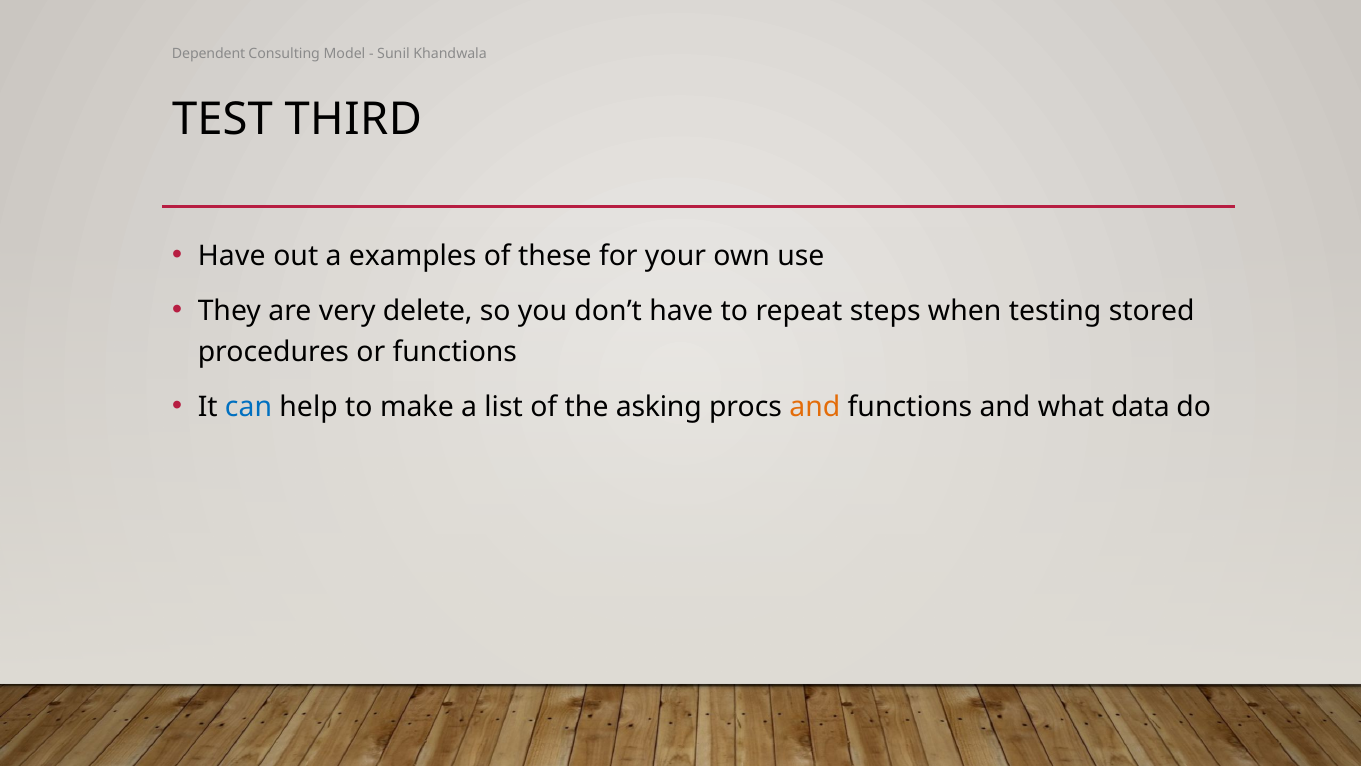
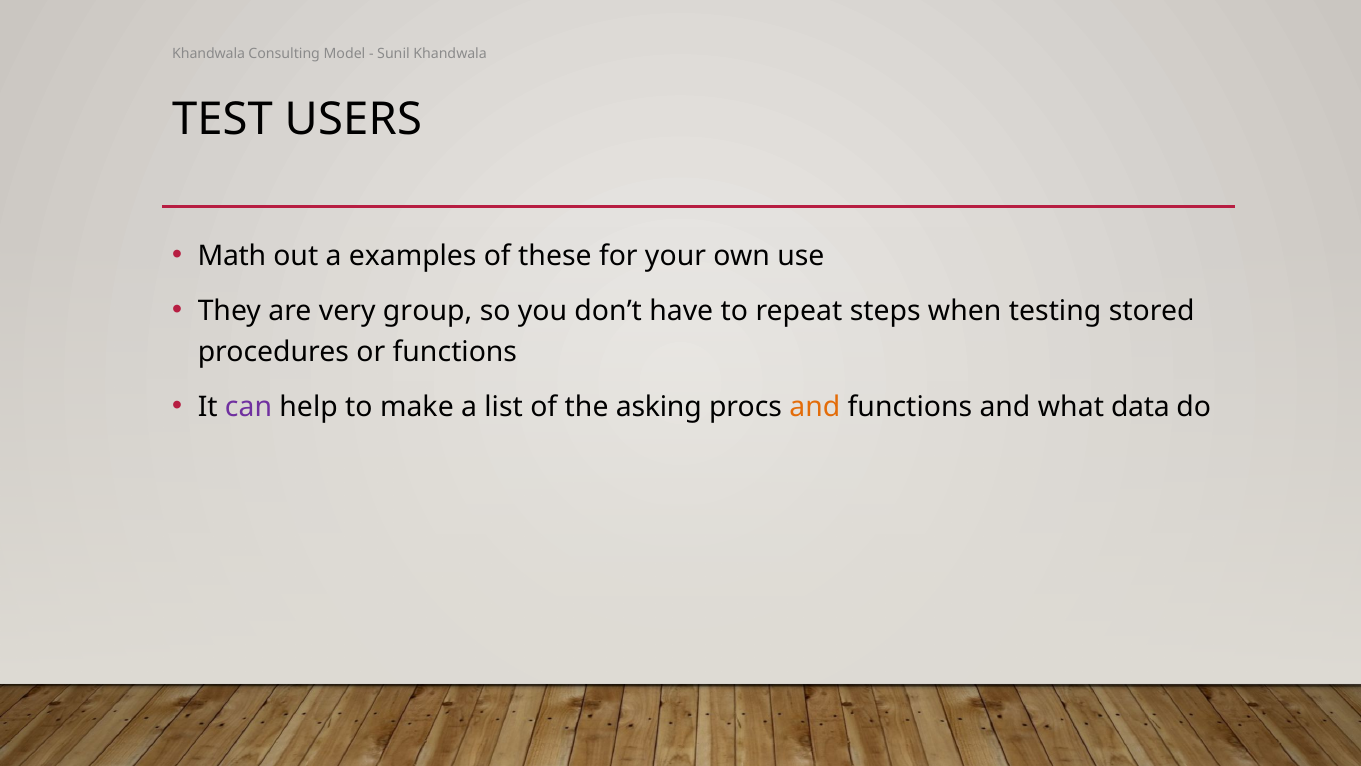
Dependent at (209, 54): Dependent -> Khandwala
THIRD: THIRD -> USERS
Have at (232, 256): Have -> Math
delete: delete -> group
can colour: blue -> purple
